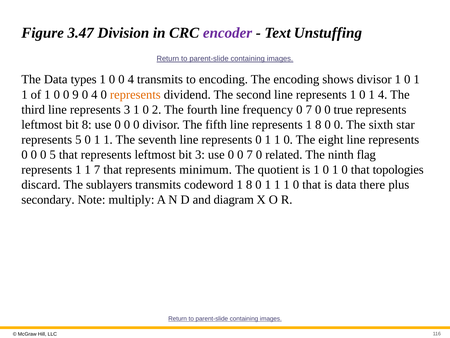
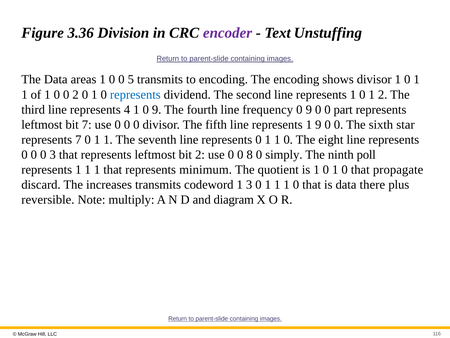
3.47: 3.47 -> 3.36
types: types -> areas
0 0 4: 4 -> 5
0 9: 9 -> 2
4 at (94, 94): 4 -> 1
represents at (135, 94) colour: orange -> blue
1 4: 4 -> 2
represents 3: 3 -> 4
1 0 2: 2 -> 9
7 at (309, 109): 7 -> 9
true: true -> part
bit 8: 8 -> 7
represents 1 8: 8 -> 9
represents 5: 5 -> 7
0 5: 5 -> 3
bit 3: 3 -> 2
0 0 7: 7 -> 8
related: related -> simply
flag: flag -> poll
represents 1 1 7: 7 -> 1
topologies: topologies -> propagate
sublayers: sublayers -> increases
codeword 1 8: 8 -> 3
secondary: secondary -> reversible
